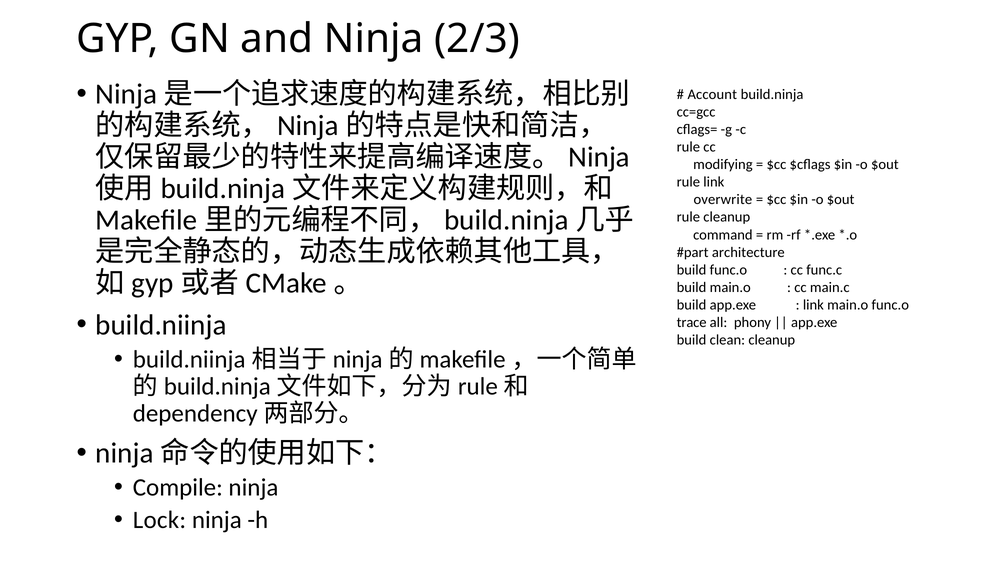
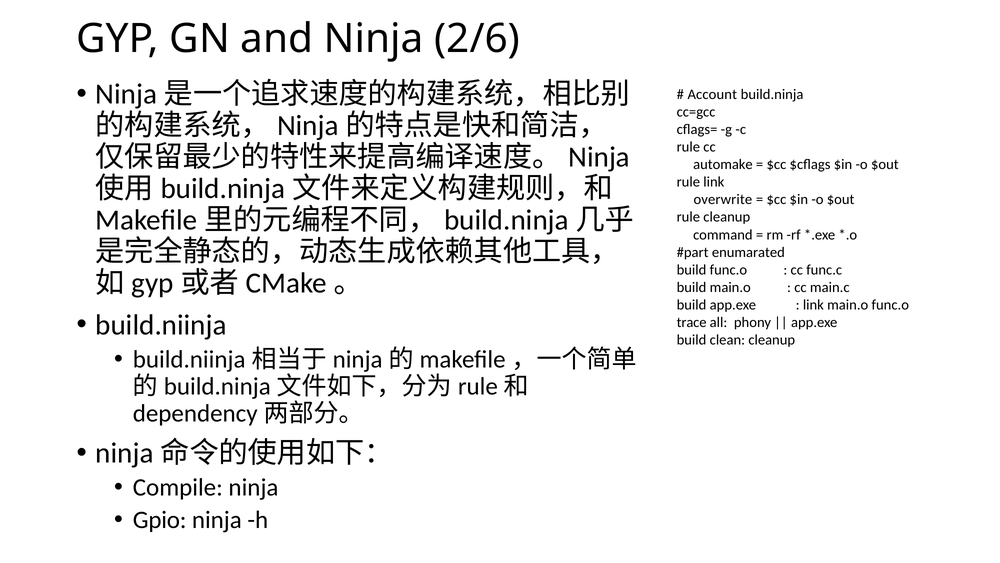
2/3: 2/3 -> 2/6
modifying: modifying -> automake
architecture: architecture -> enumarated
Lock: Lock -> Gpio
